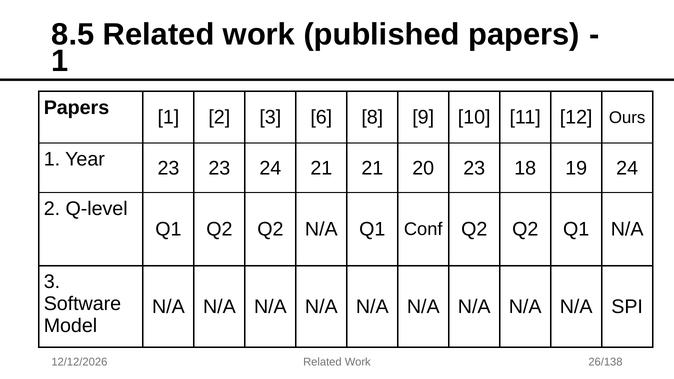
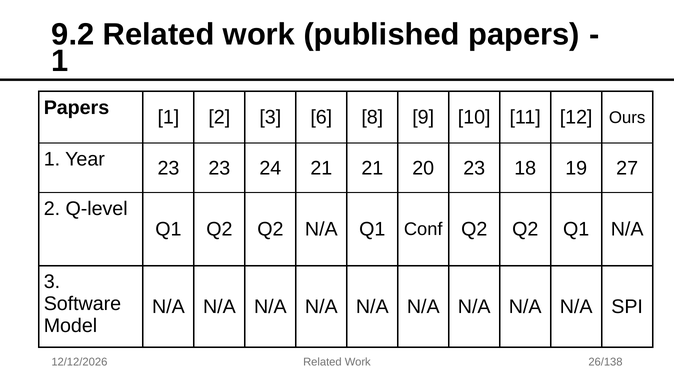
8.5: 8.5 -> 9.2
19 24: 24 -> 27
